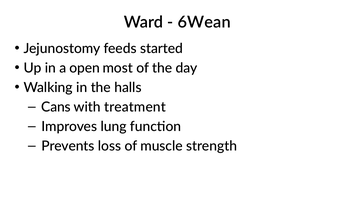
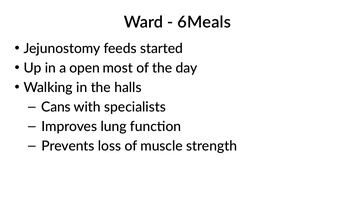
6Wean: 6Wean -> 6Meals
treatment: treatment -> specialists
